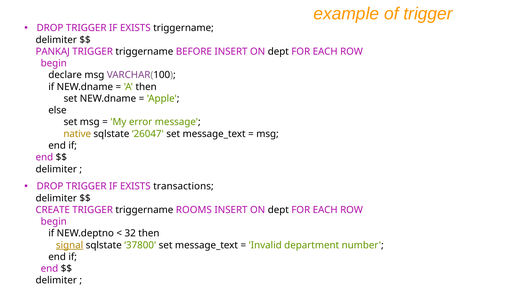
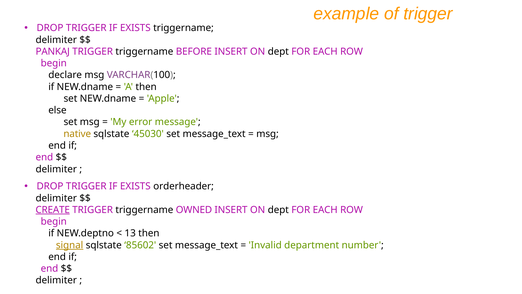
26047: 26047 -> 45030
transactions: transactions -> orderheader
CREATE underline: none -> present
ROOMS: ROOMS -> OWNED
32: 32 -> 13
37800: 37800 -> 85602
